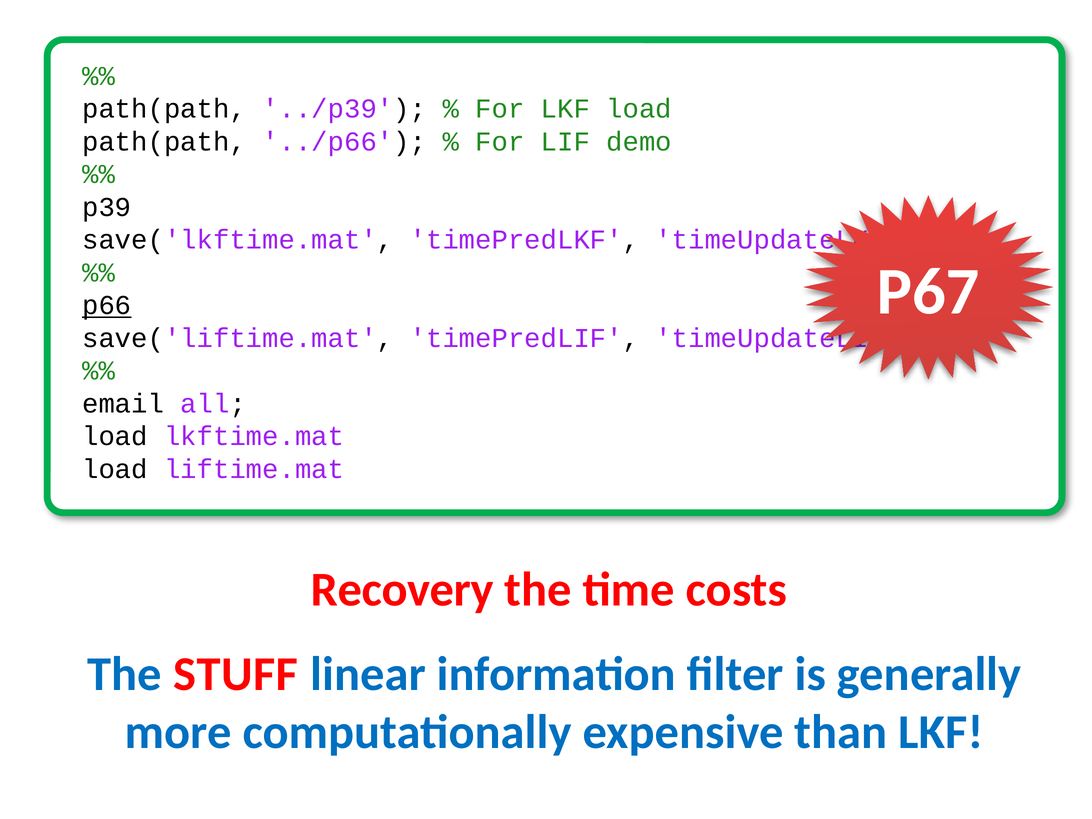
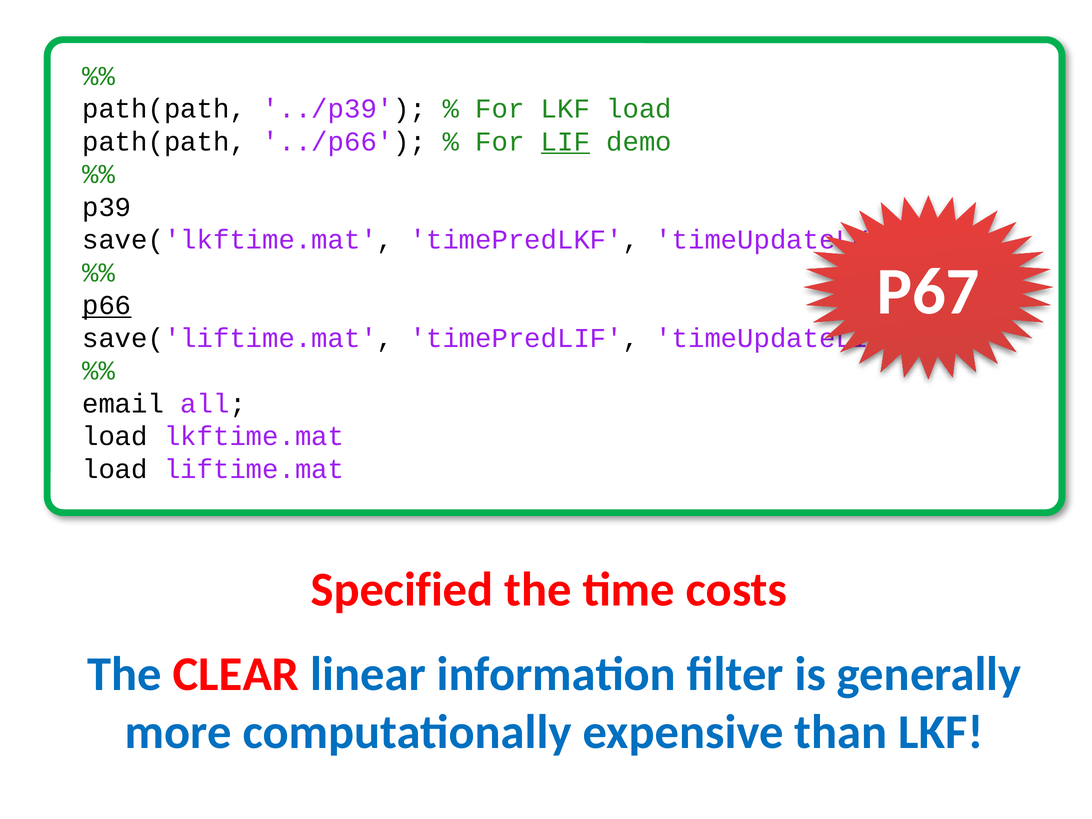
LIF underline: none -> present
Recovery: Recovery -> Specified
STUFF: STUFF -> CLEAR
